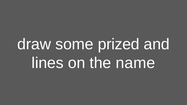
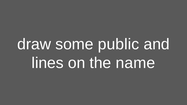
prized: prized -> public
